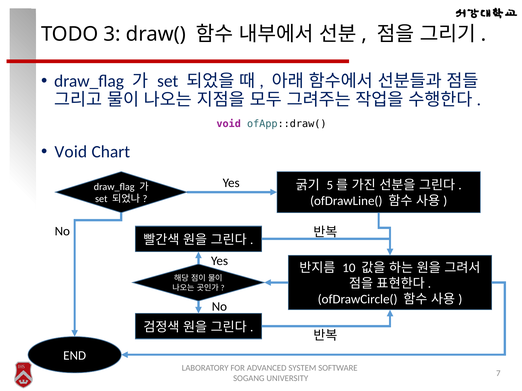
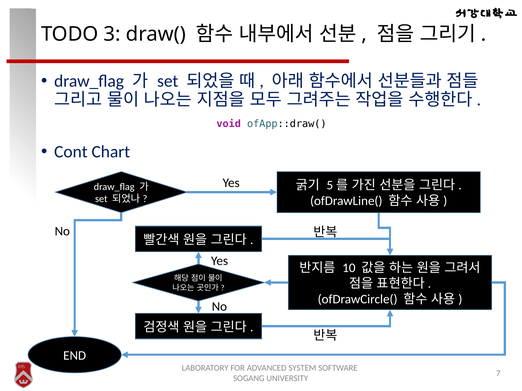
Void at (71, 152): Void -> Cont
